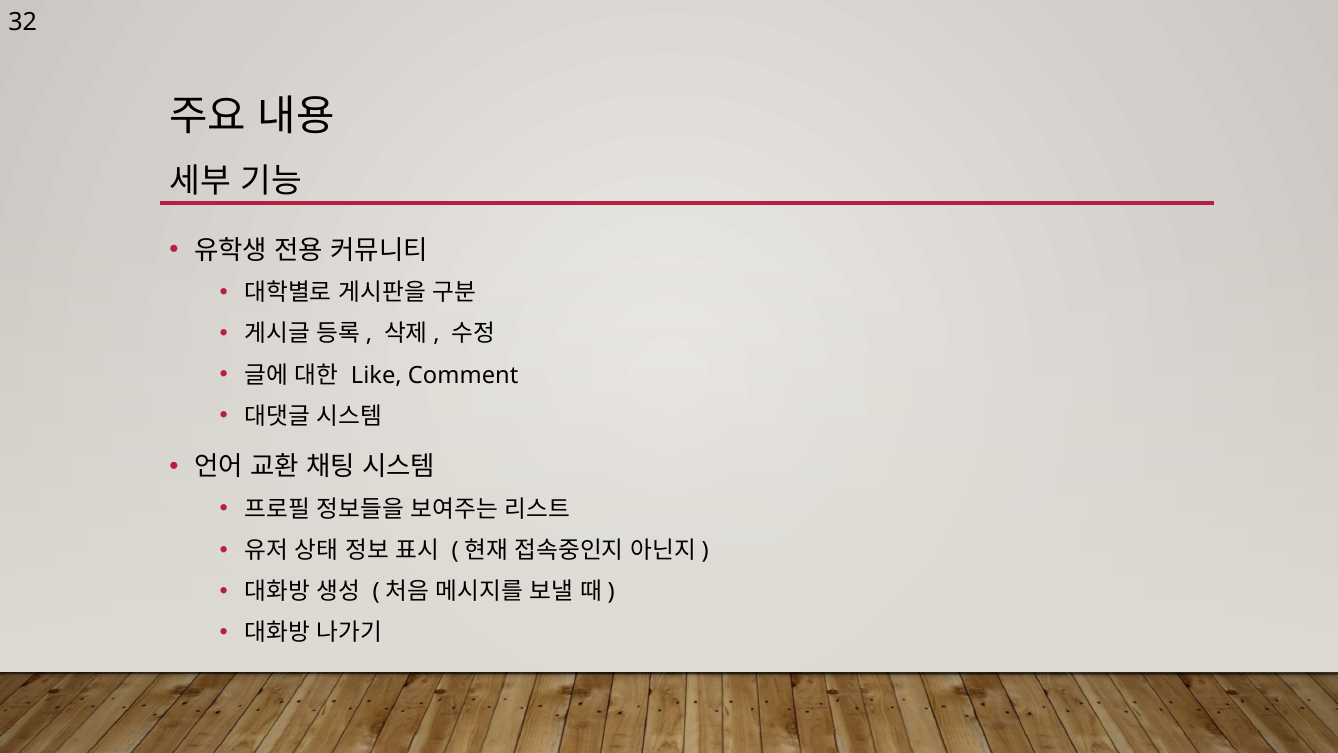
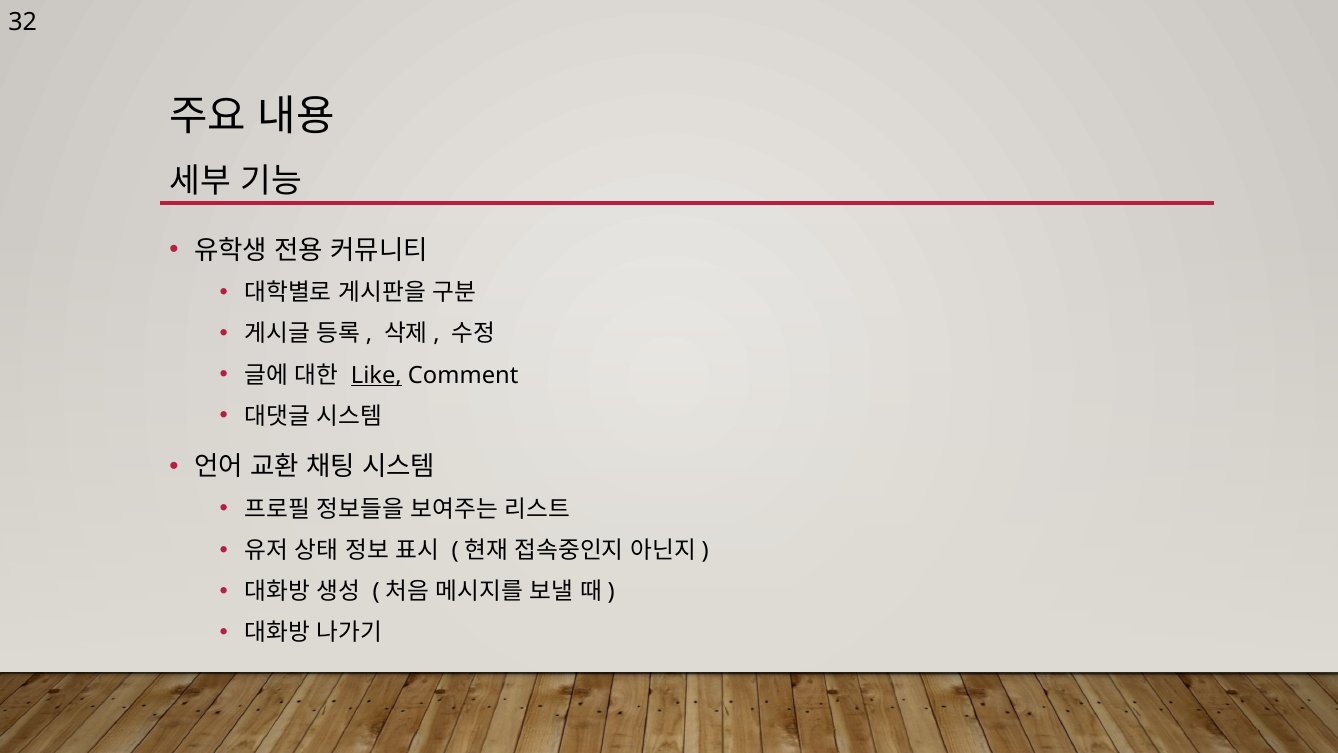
Like underline: none -> present
